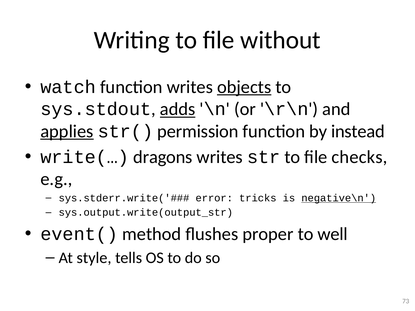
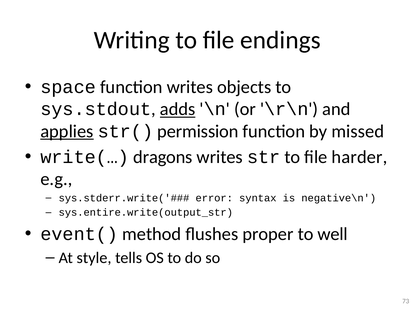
without: without -> endings
watch: watch -> space
objects underline: present -> none
instead: instead -> missed
checks: checks -> harder
tricks: tricks -> syntax
negative\n underline: present -> none
sys.output.write(output_str: sys.output.write(output_str -> sys.entire.write(output_str
